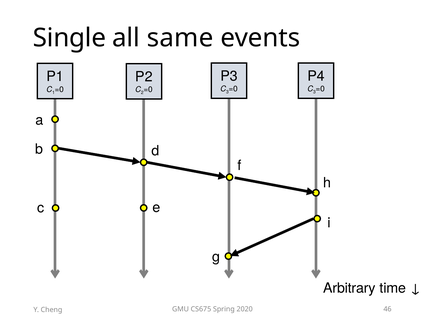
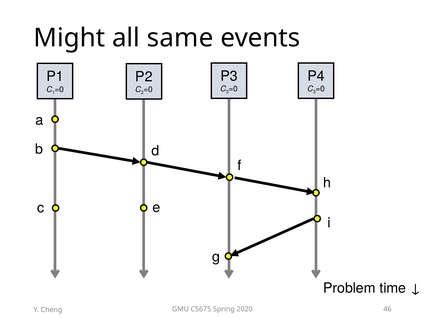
Single: Single -> Might
Arbitrary: Arbitrary -> Problem
